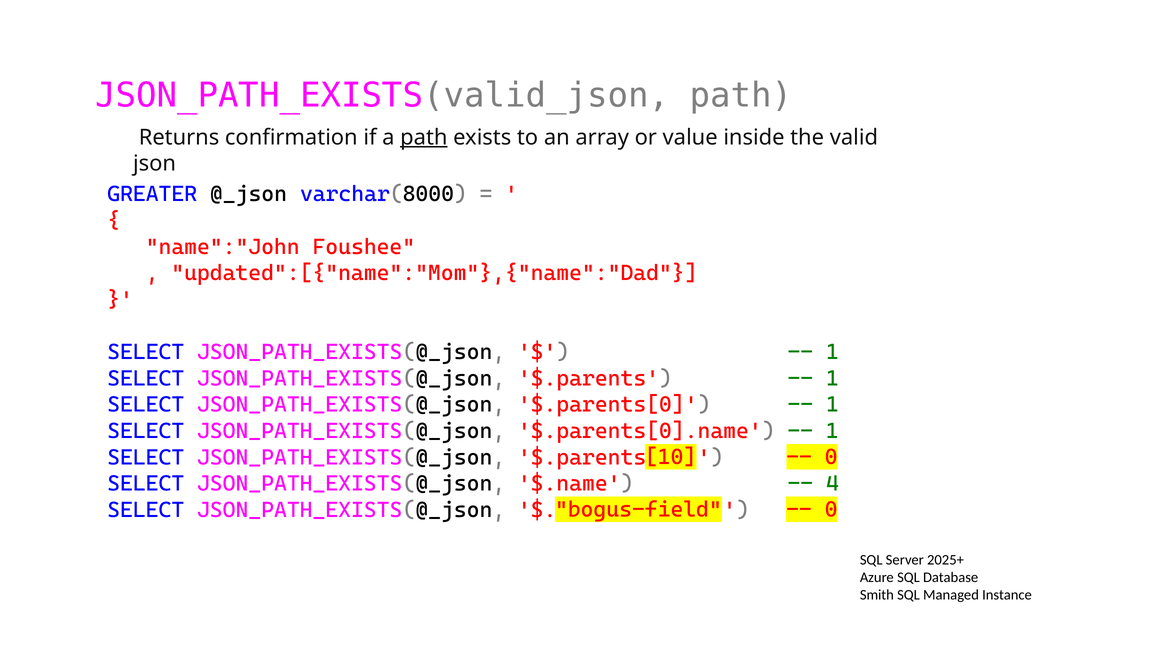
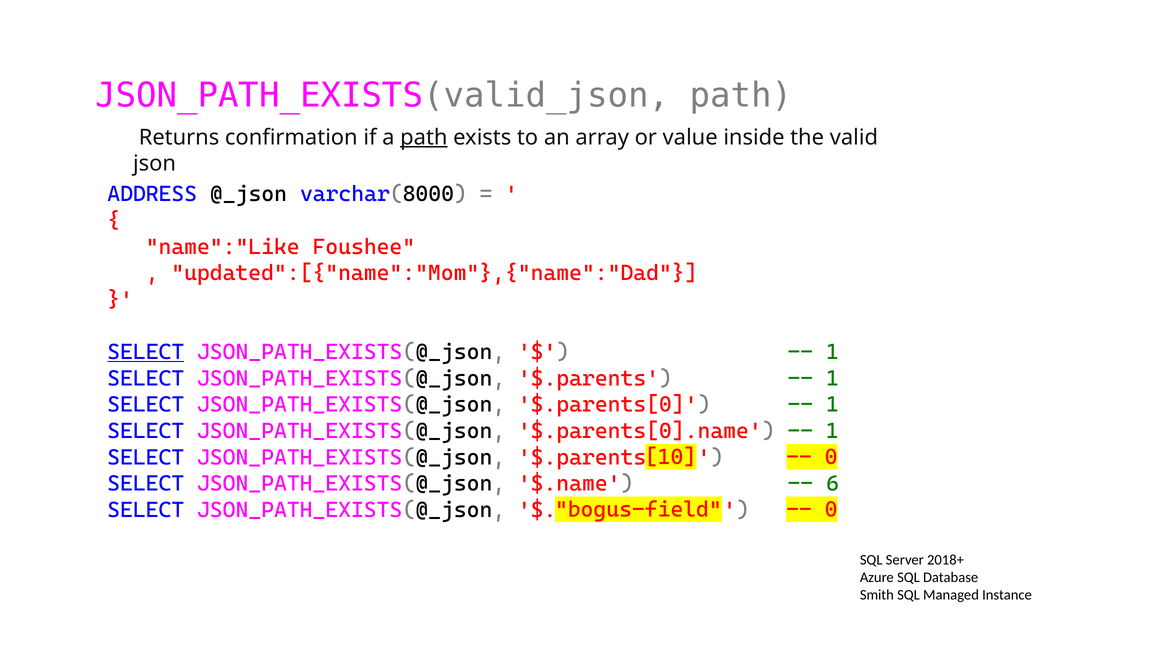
GREATER: GREATER -> ADDRESS
name":"John: name":"John -> name":"Like
SELECT at (146, 352) underline: none -> present
4: 4 -> 6
2025+: 2025+ -> 2018+
